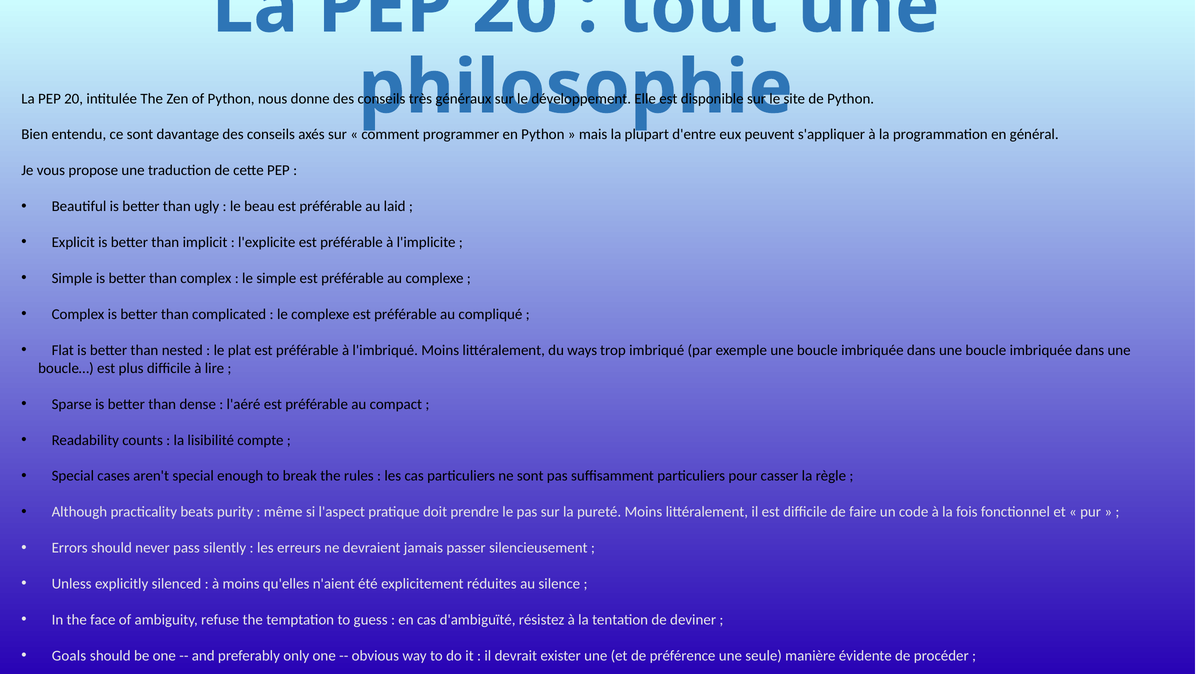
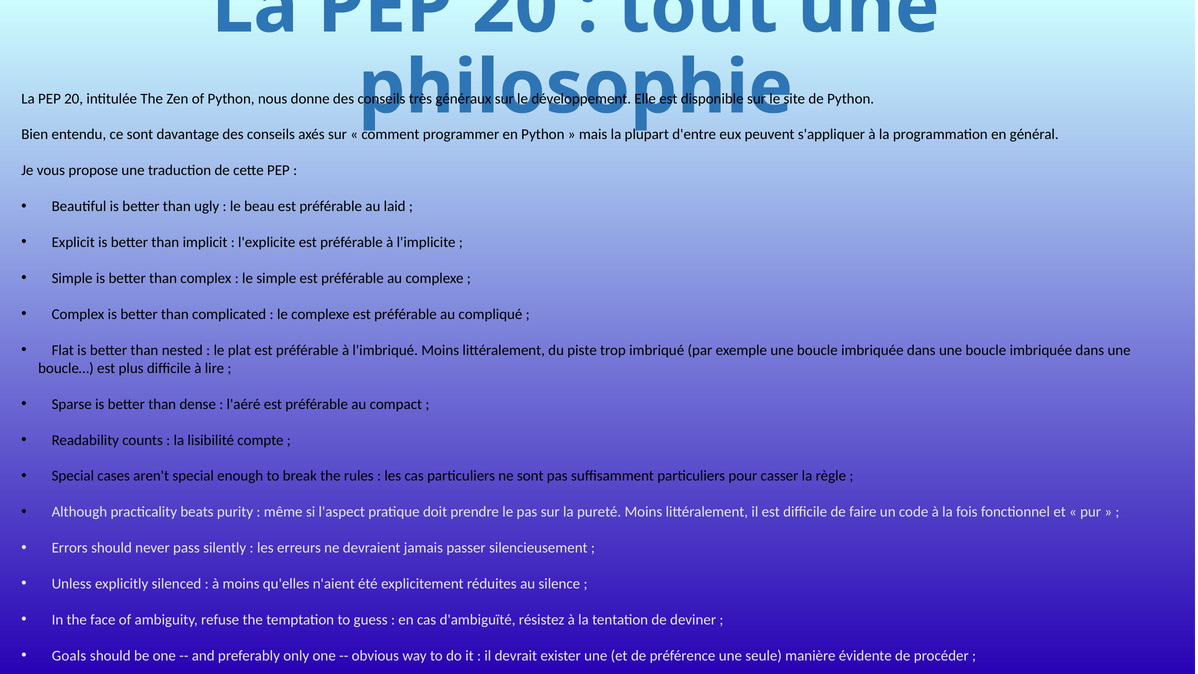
ways: ways -> piste
